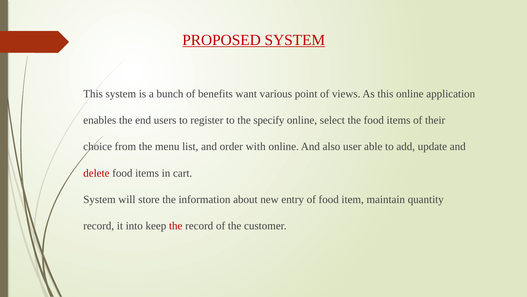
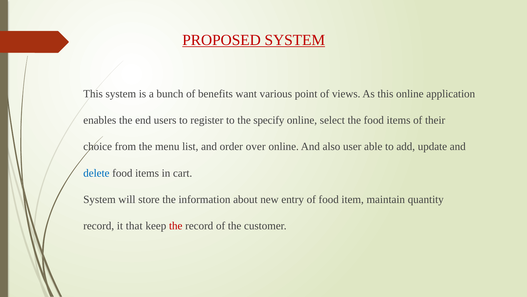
with: with -> over
delete colour: red -> blue
into: into -> that
